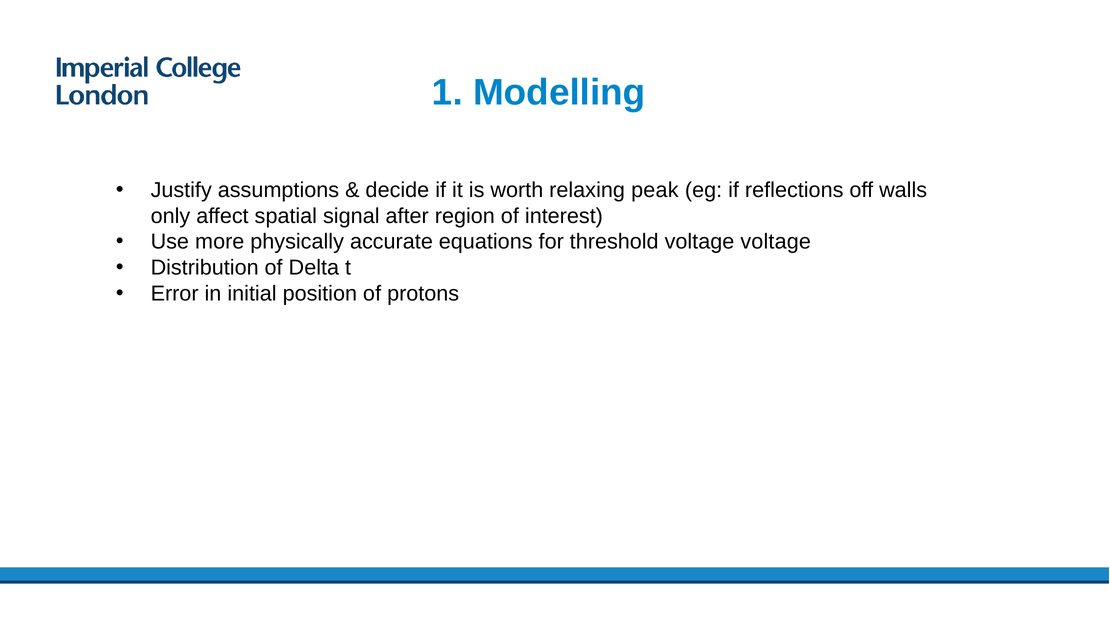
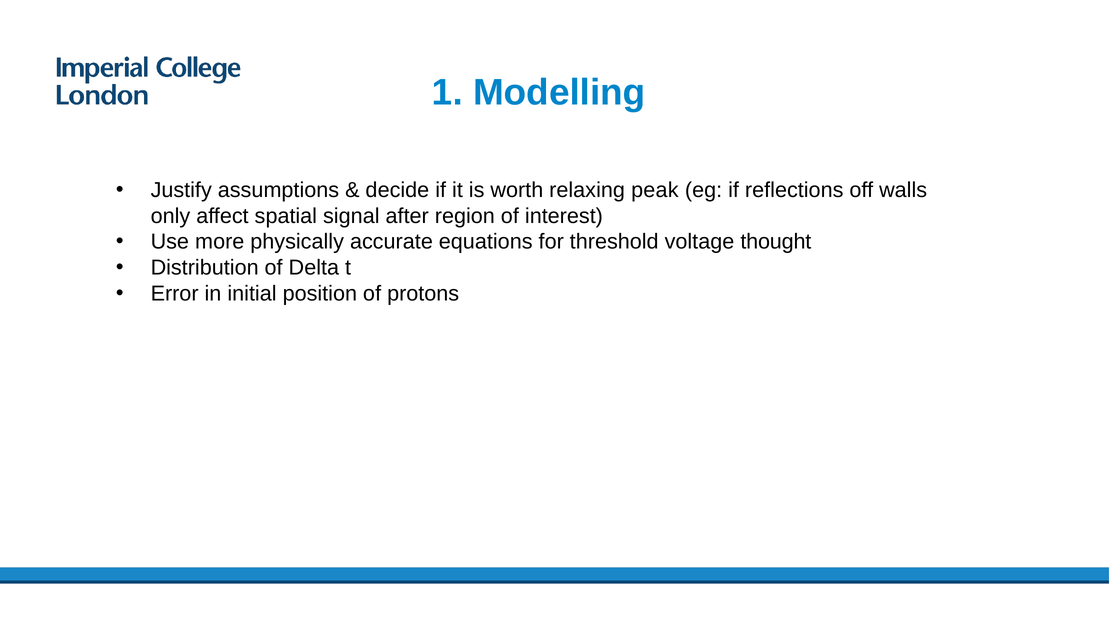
voltage voltage: voltage -> thought
